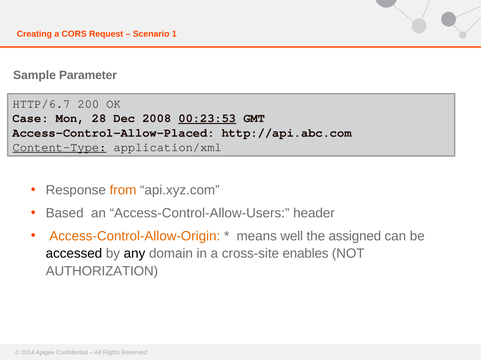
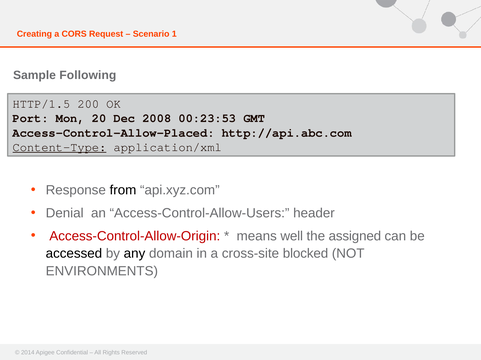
Parameter: Parameter -> Following
HTTP/6.7: HTTP/6.7 -> HTTP/1.5
Case: Case -> Port
28: 28 -> 20
00:23:53 underline: present -> none
from colour: orange -> black
Based: Based -> Denial
Access-Control-Allow-Origin colour: orange -> red
enables: enables -> blocked
AUTHORIZATION: AUTHORIZATION -> ENVIRONMENTS
